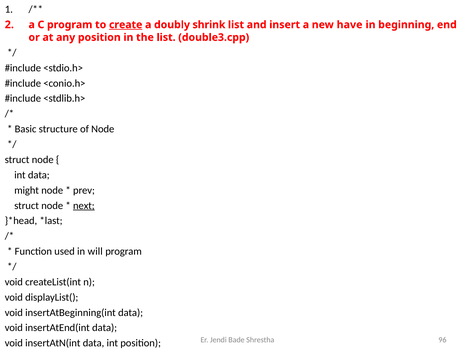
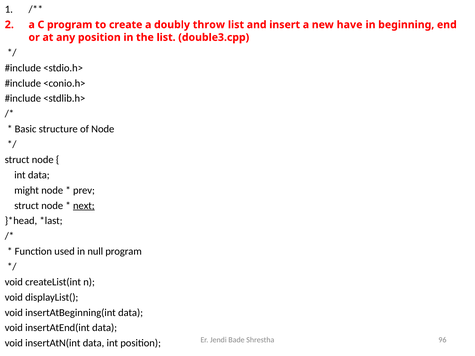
create underline: present -> none
shrink: shrink -> throw
will: will -> null
